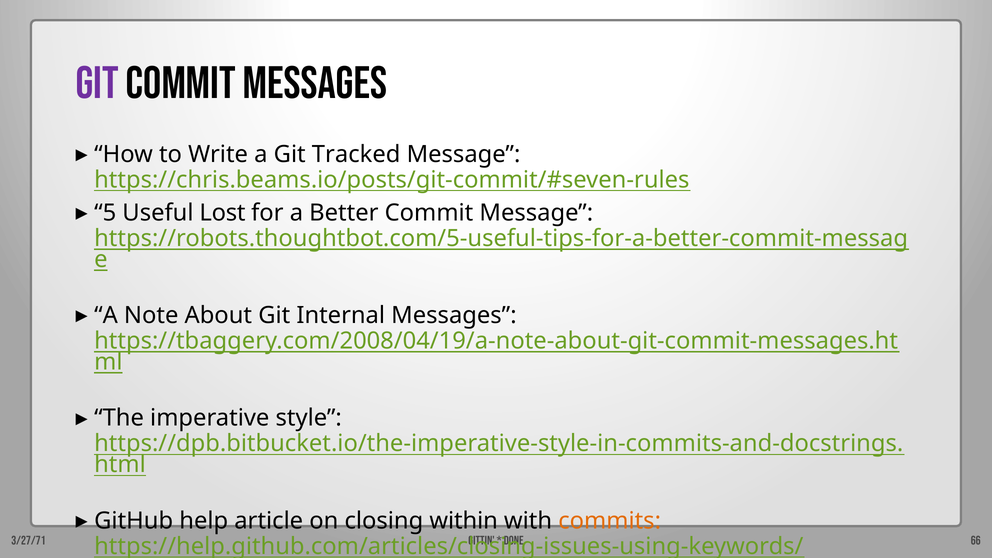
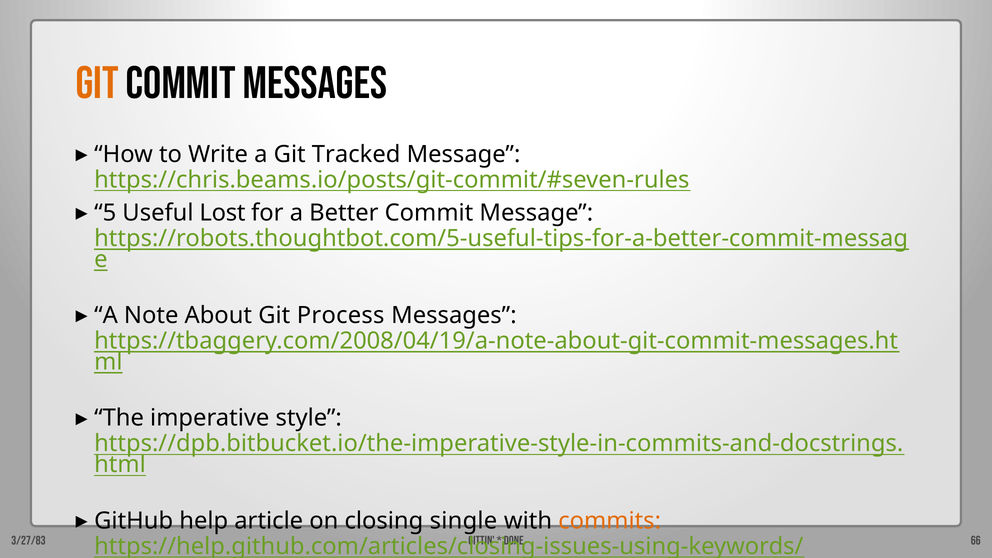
Git at (97, 83) colour: purple -> orange
Internal: Internal -> Process
within: within -> single
3/27/71: 3/27/71 -> 3/27/83
